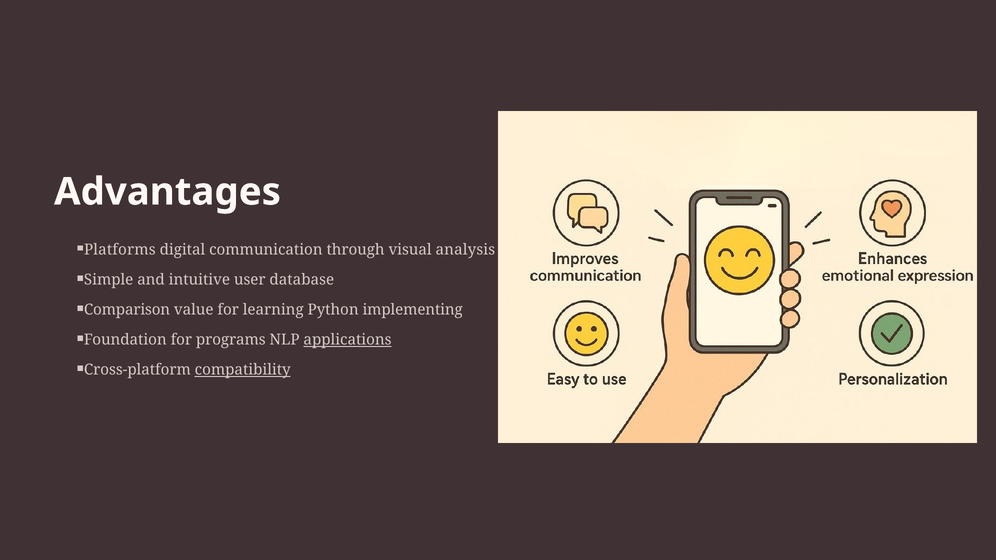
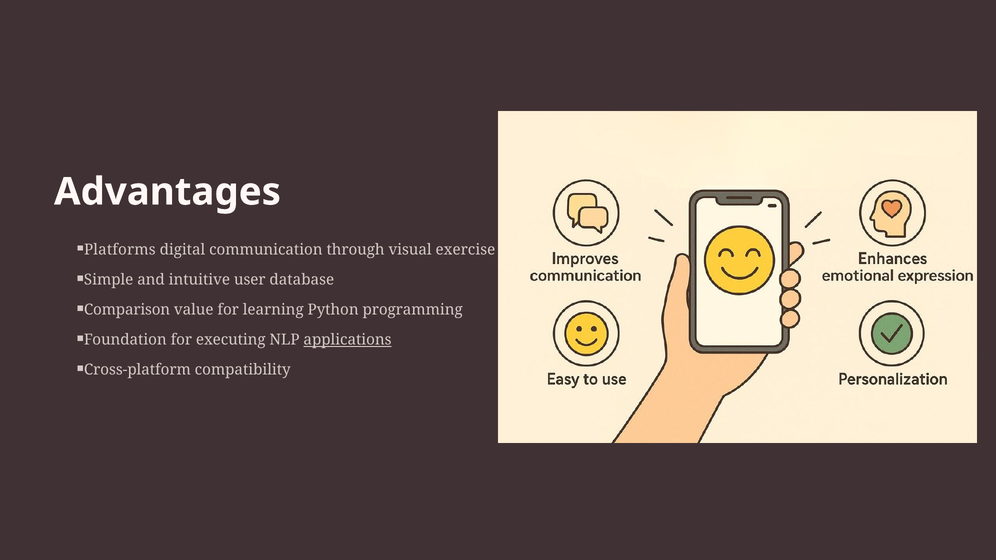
analysis: analysis -> exercise
implementing: implementing -> programming
programs: programs -> executing
compatibility underline: present -> none
